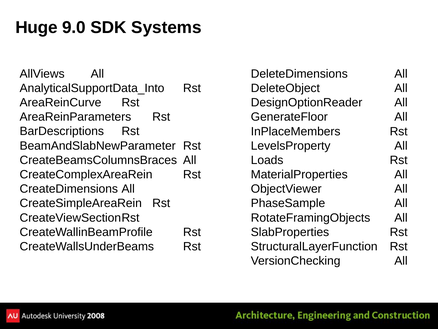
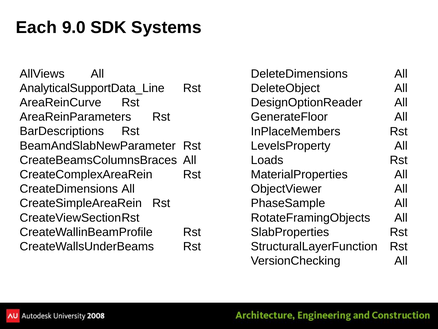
Huge: Huge -> Each
AnalyticalSupportData_Into: AnalyticalSupportData_Into -> AnalyticalSupportData_Line
